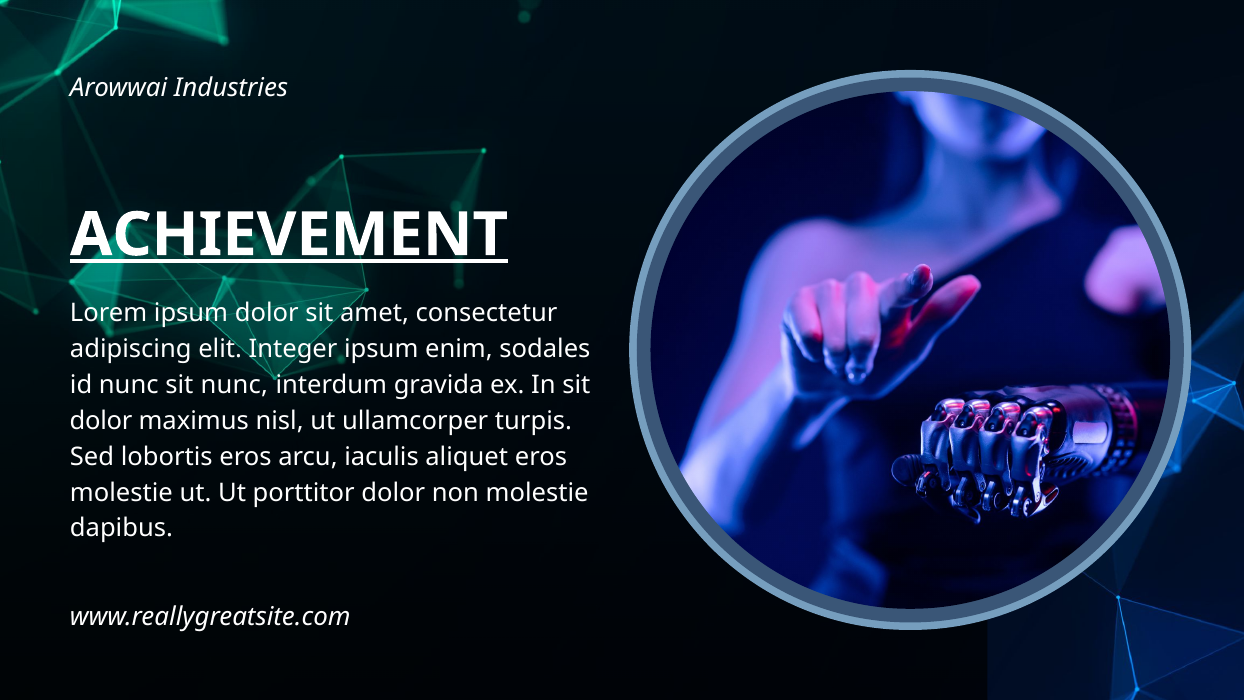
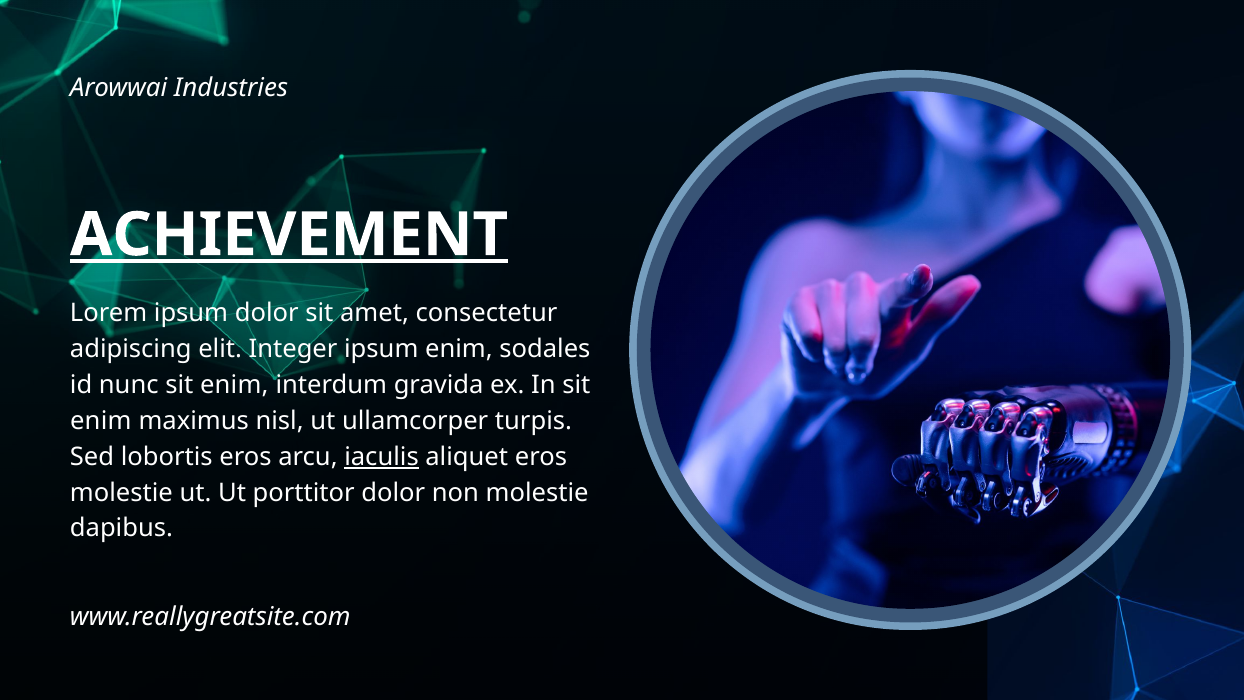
nunc sit nunc: nunc -> enim
dolor at (101, 421): dolor -> enim
iaculis underline: none -> present
